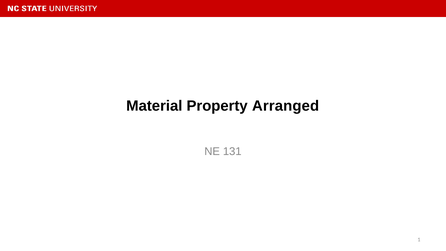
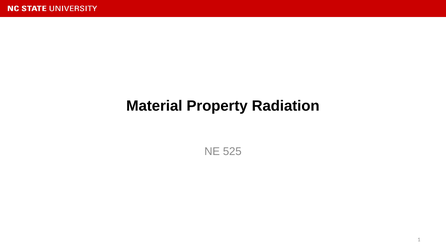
Arranged: Arranged -> Radiation
131: 131 -> 525
